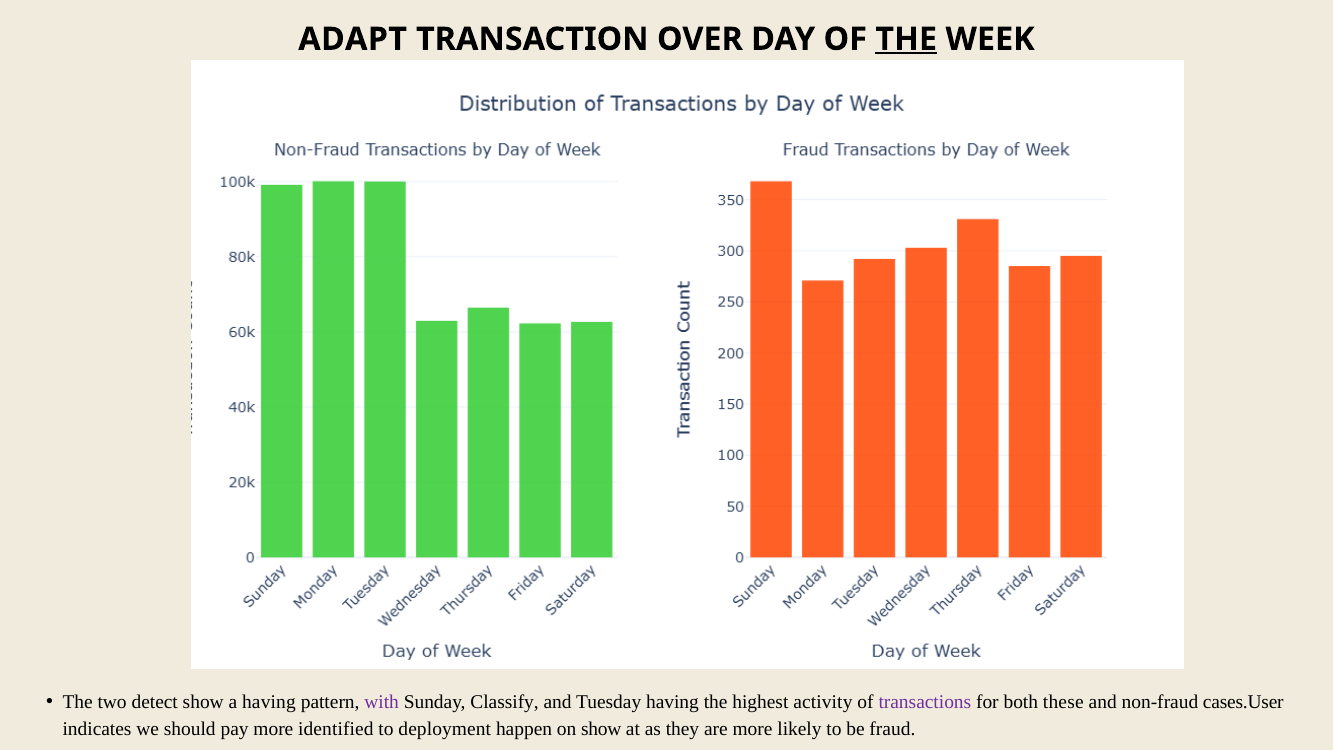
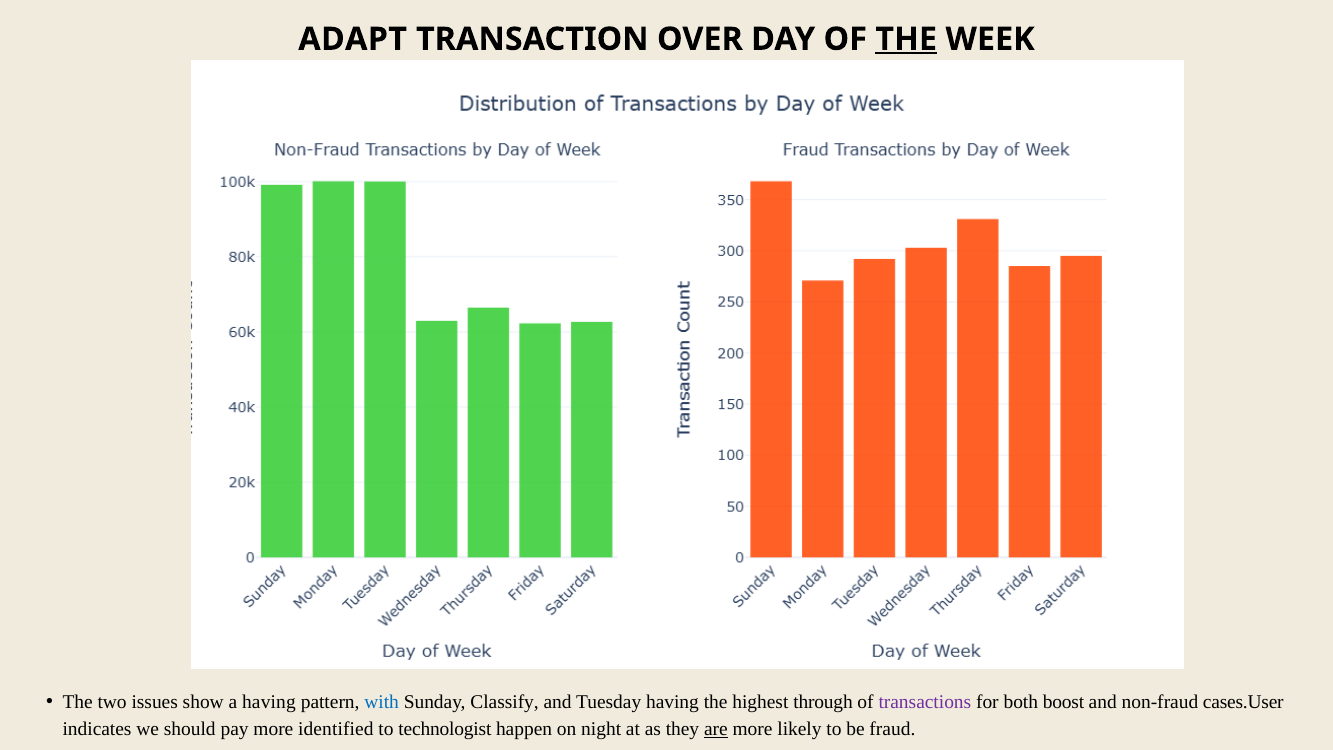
detect: detect -> issues
with colour: purple -> blue
activity: activity -> through
these: these -> boost
deployment: deployment -> technologist
on show: show -> night
are underline: none -> present
